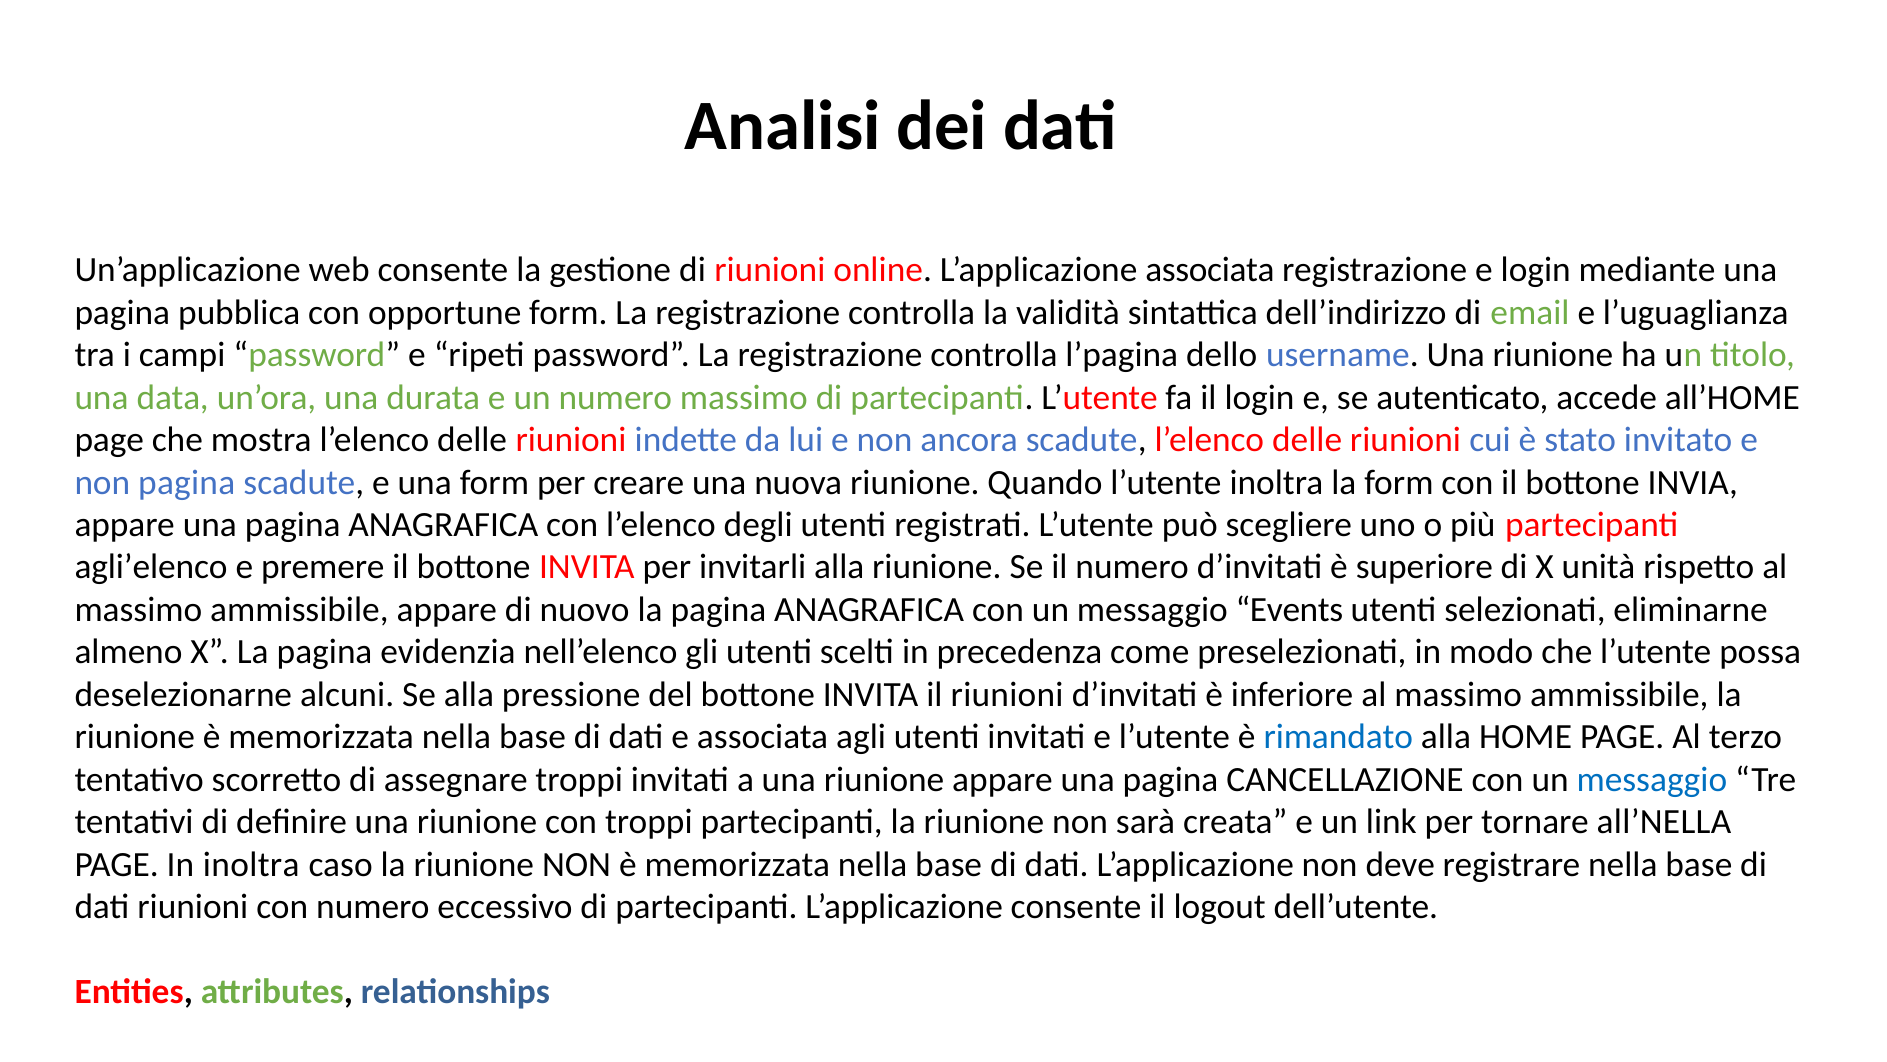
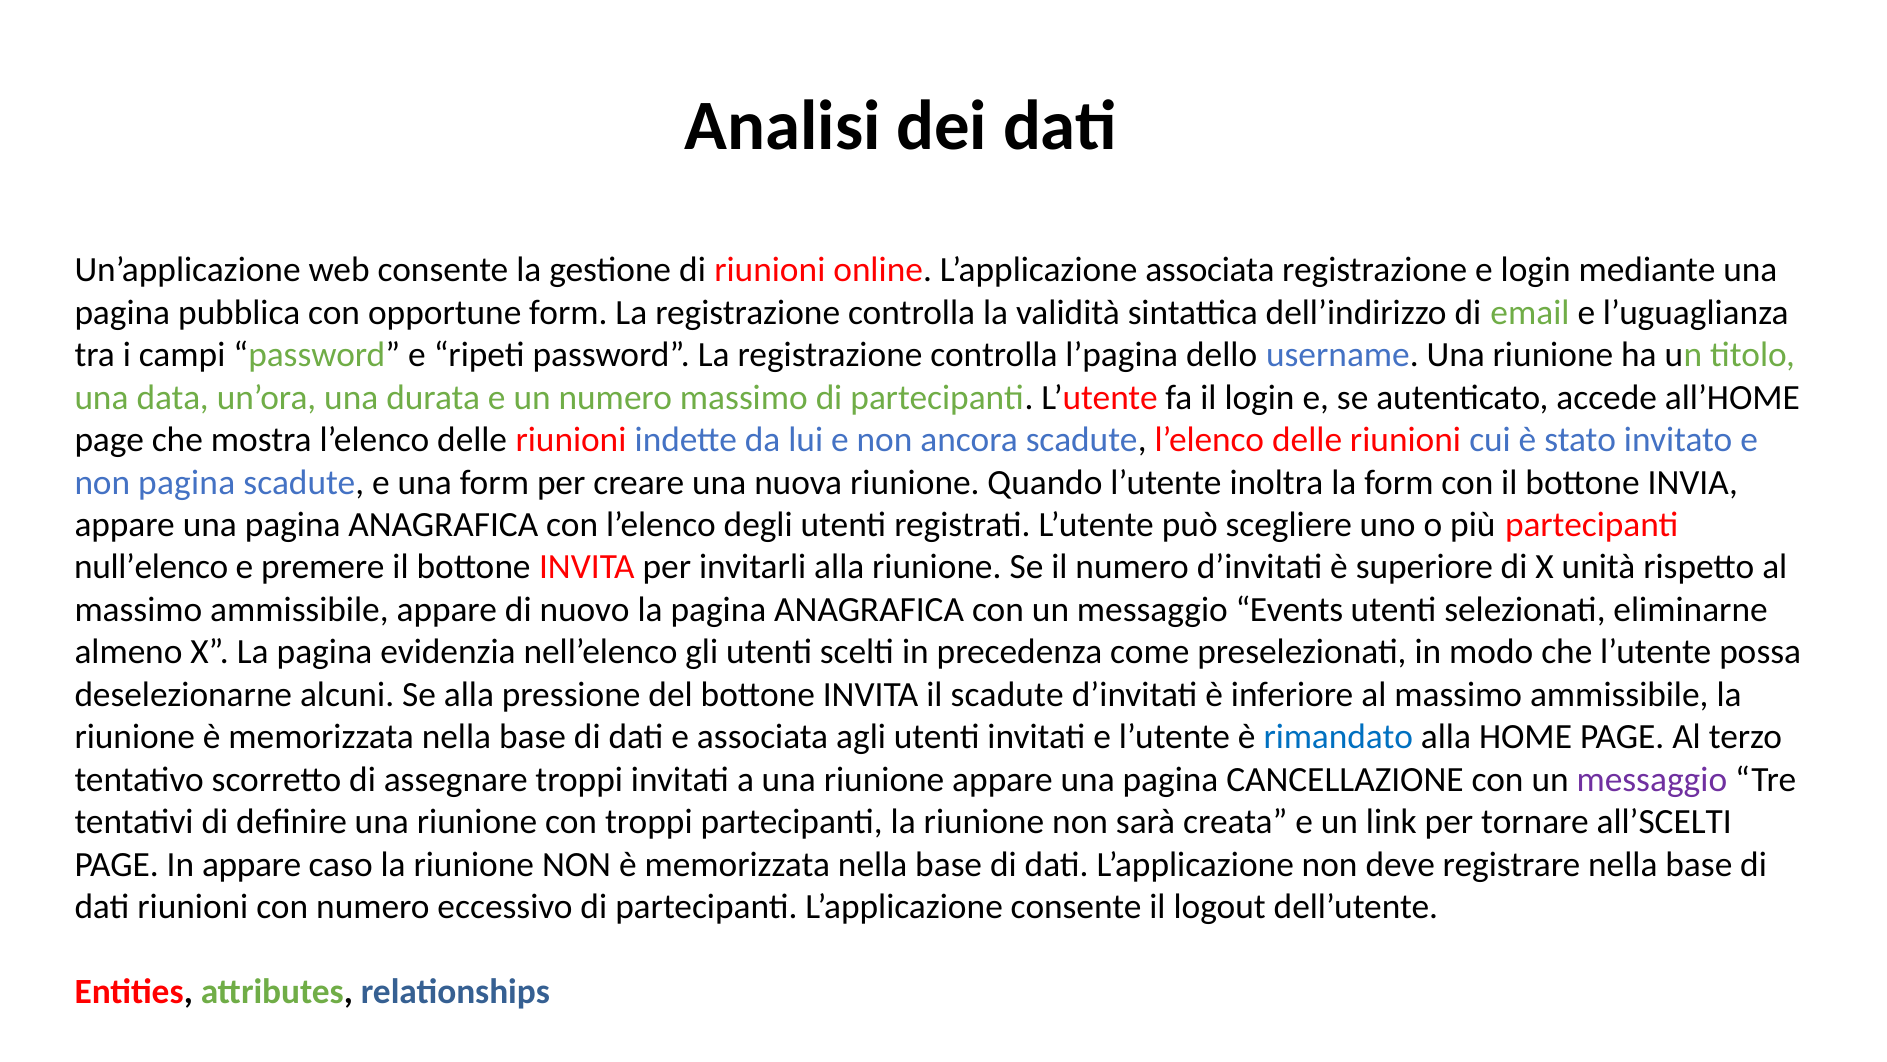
agli’elenco: agli’elenco -> null’elenco
il riunioni: riunioni -> scadute
messaggio at (1652, 779) colour: blue -> purple
all’NELLA: all’NELLA -> all’SCELTI
In inoltra: inoltra -> appare
